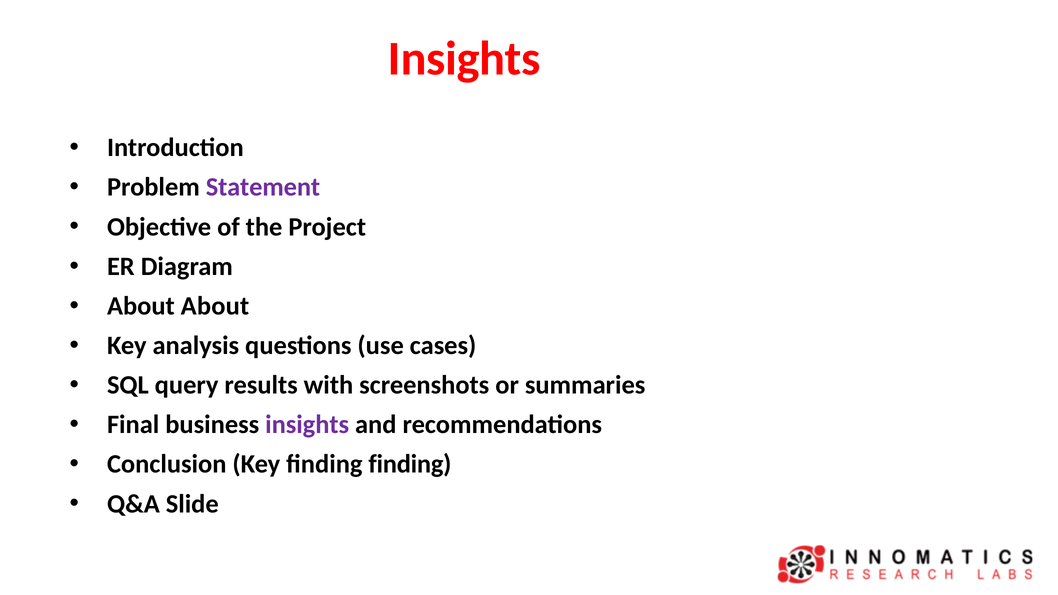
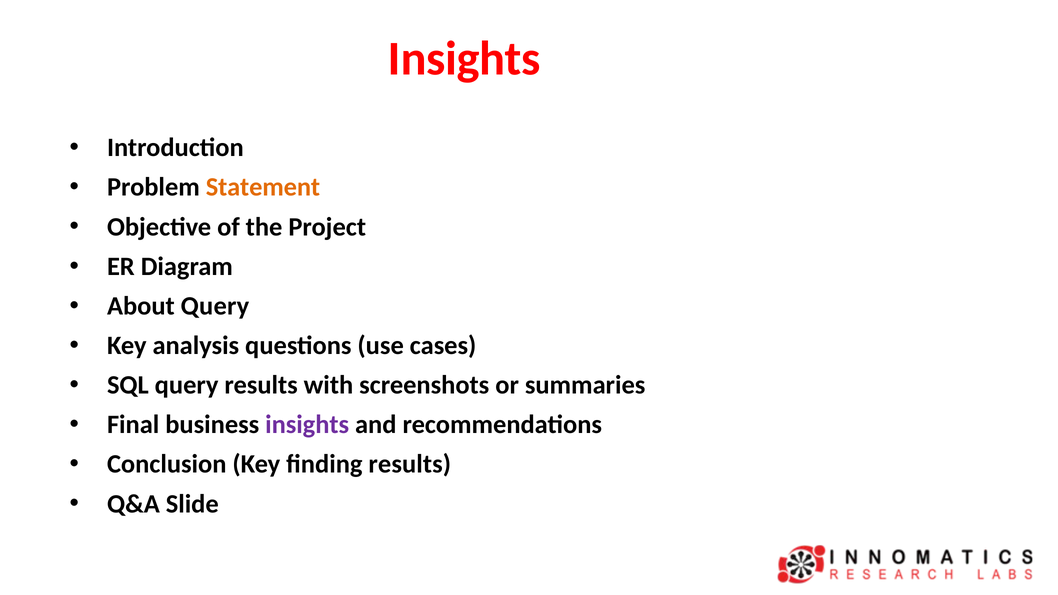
Statement colour: purple -> orange
About About: About -> Query
finding finding: finding -> results
